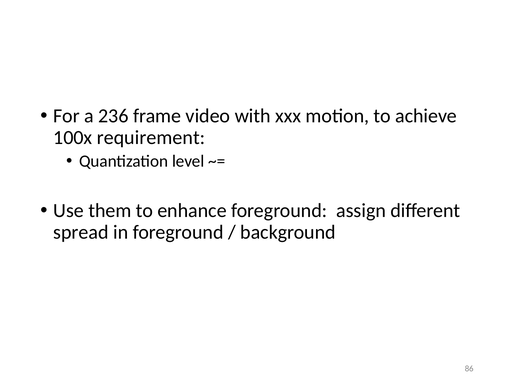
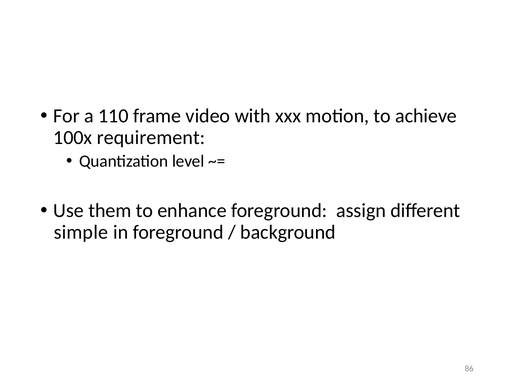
236: 236 -> 110
spread: spread -> simple
